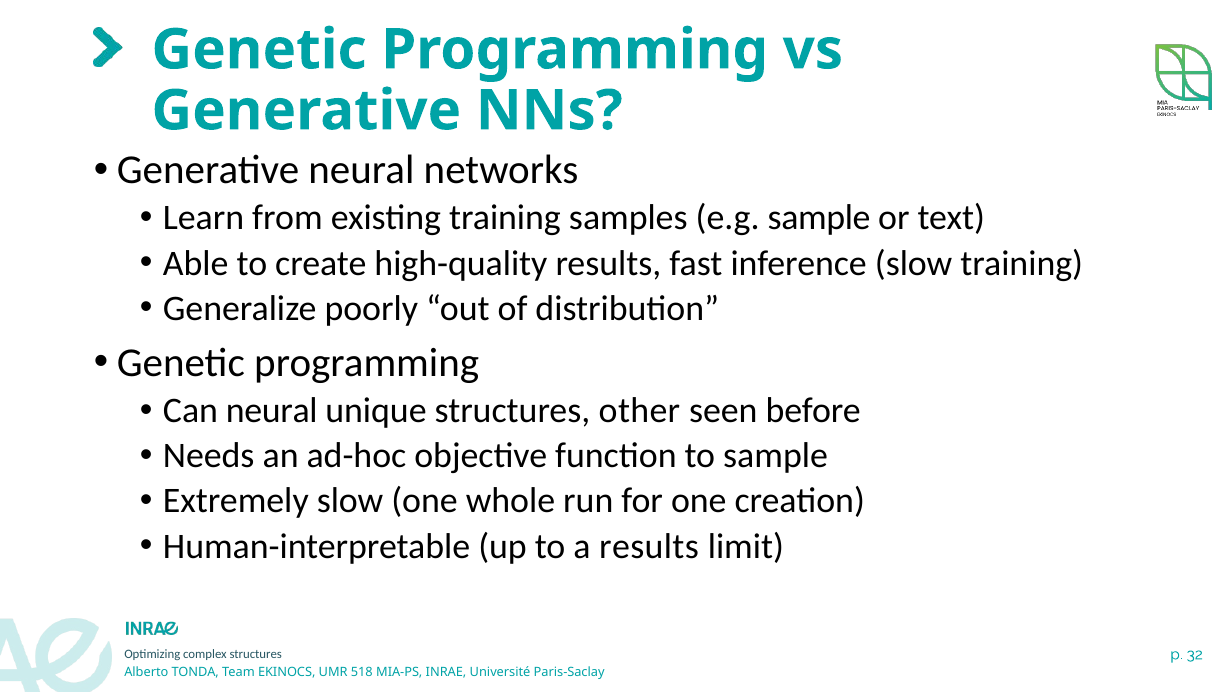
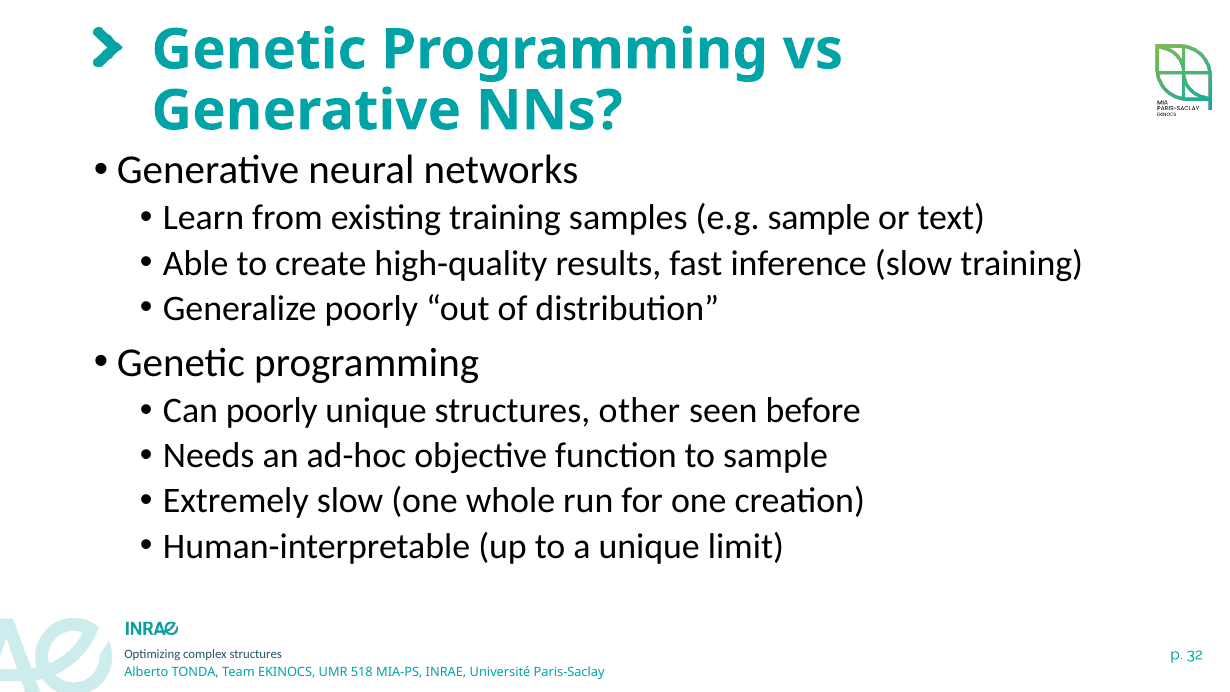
Can neural: neural -> poorly
a results: results -> unique
